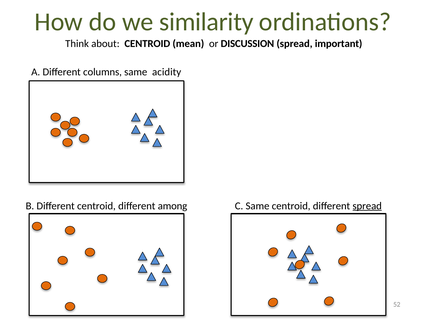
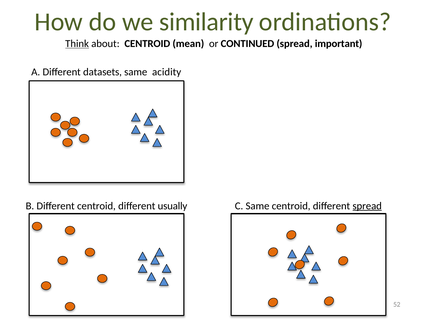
Think underline: none -> present
DISCUSSION: DISCUSSION -> CONTINUED
columns: columns -> datasets
among: among -> usually
